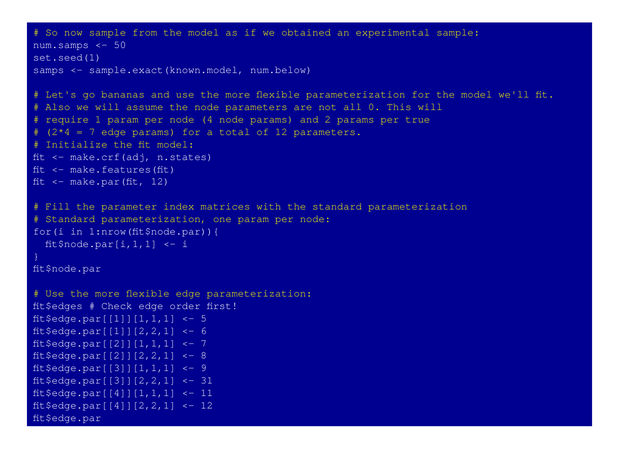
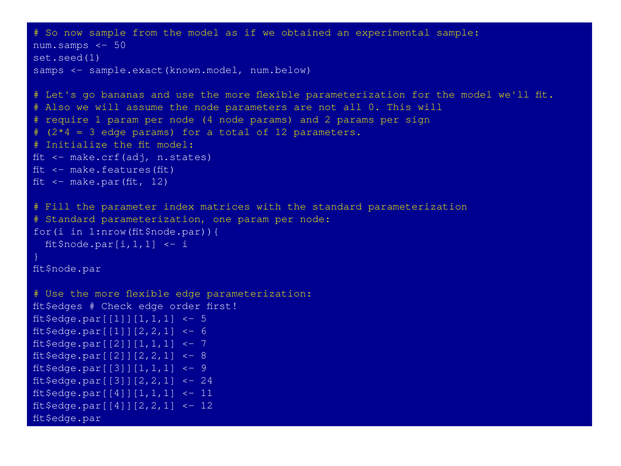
true: true -> sign
7 at (92, 132): 7 -> 3
31: 31 -> 24
